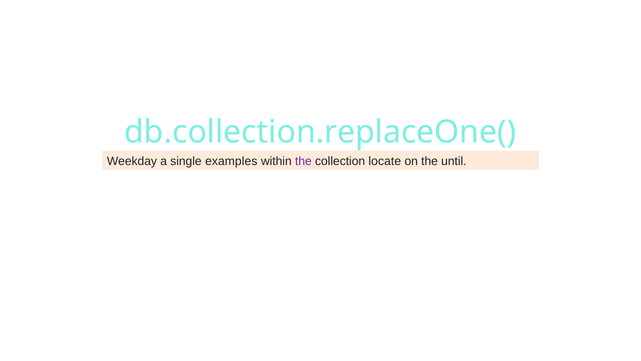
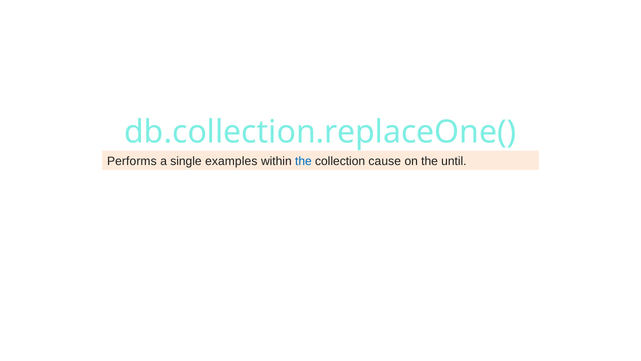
Weekday: Weekday -> Performs
the at (303, 161) colour: purple -> blue
locate: locate -> cause
